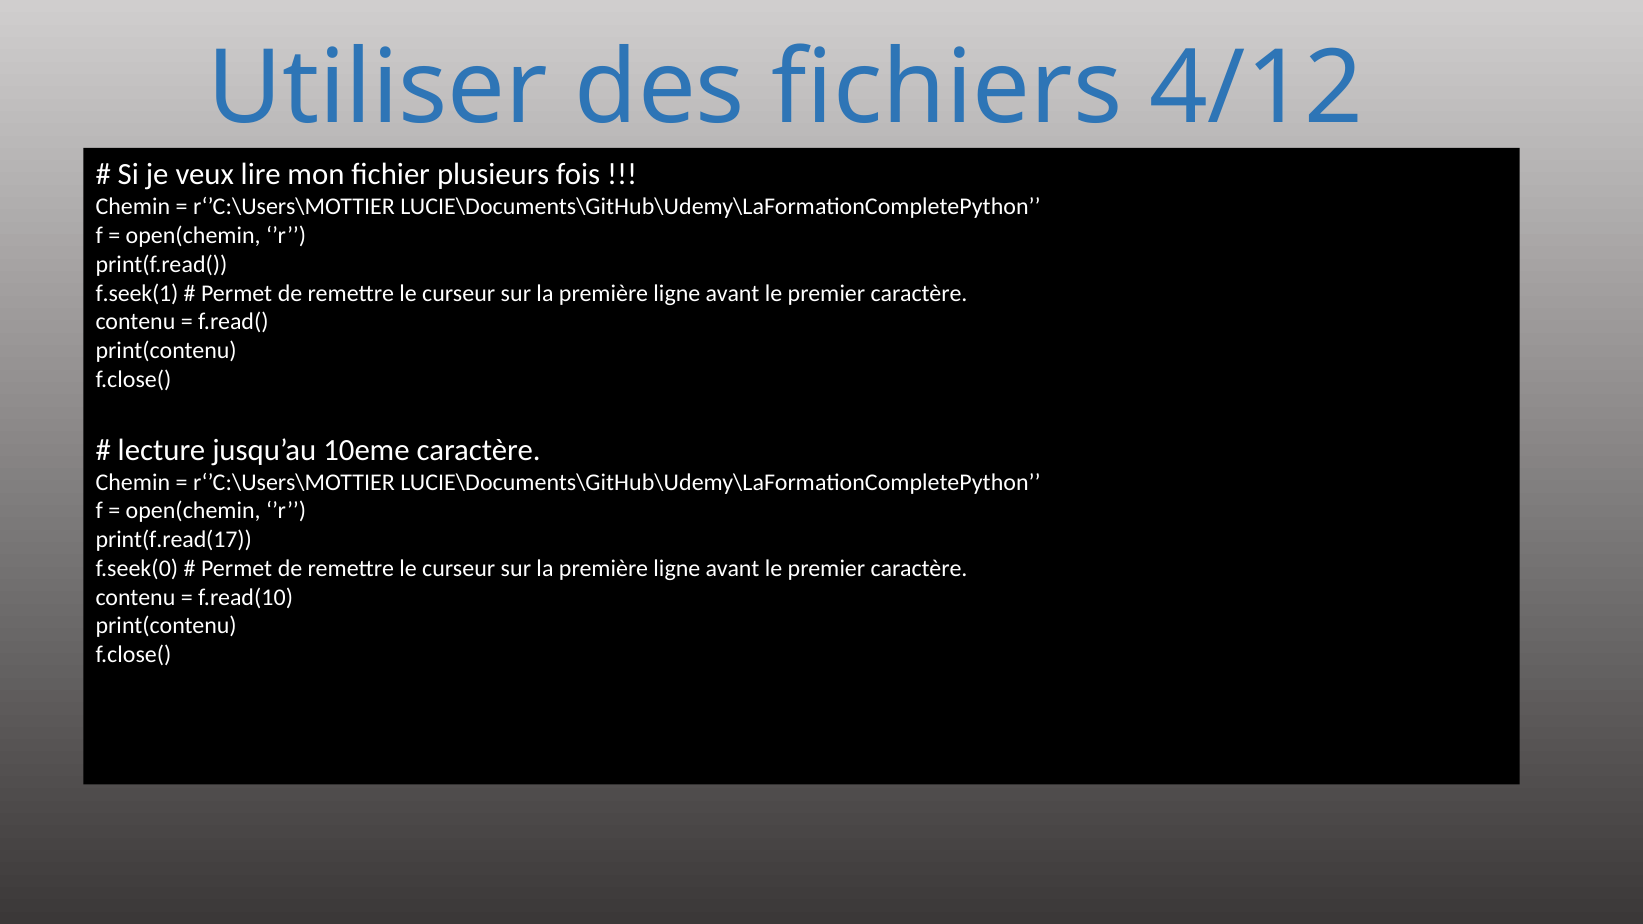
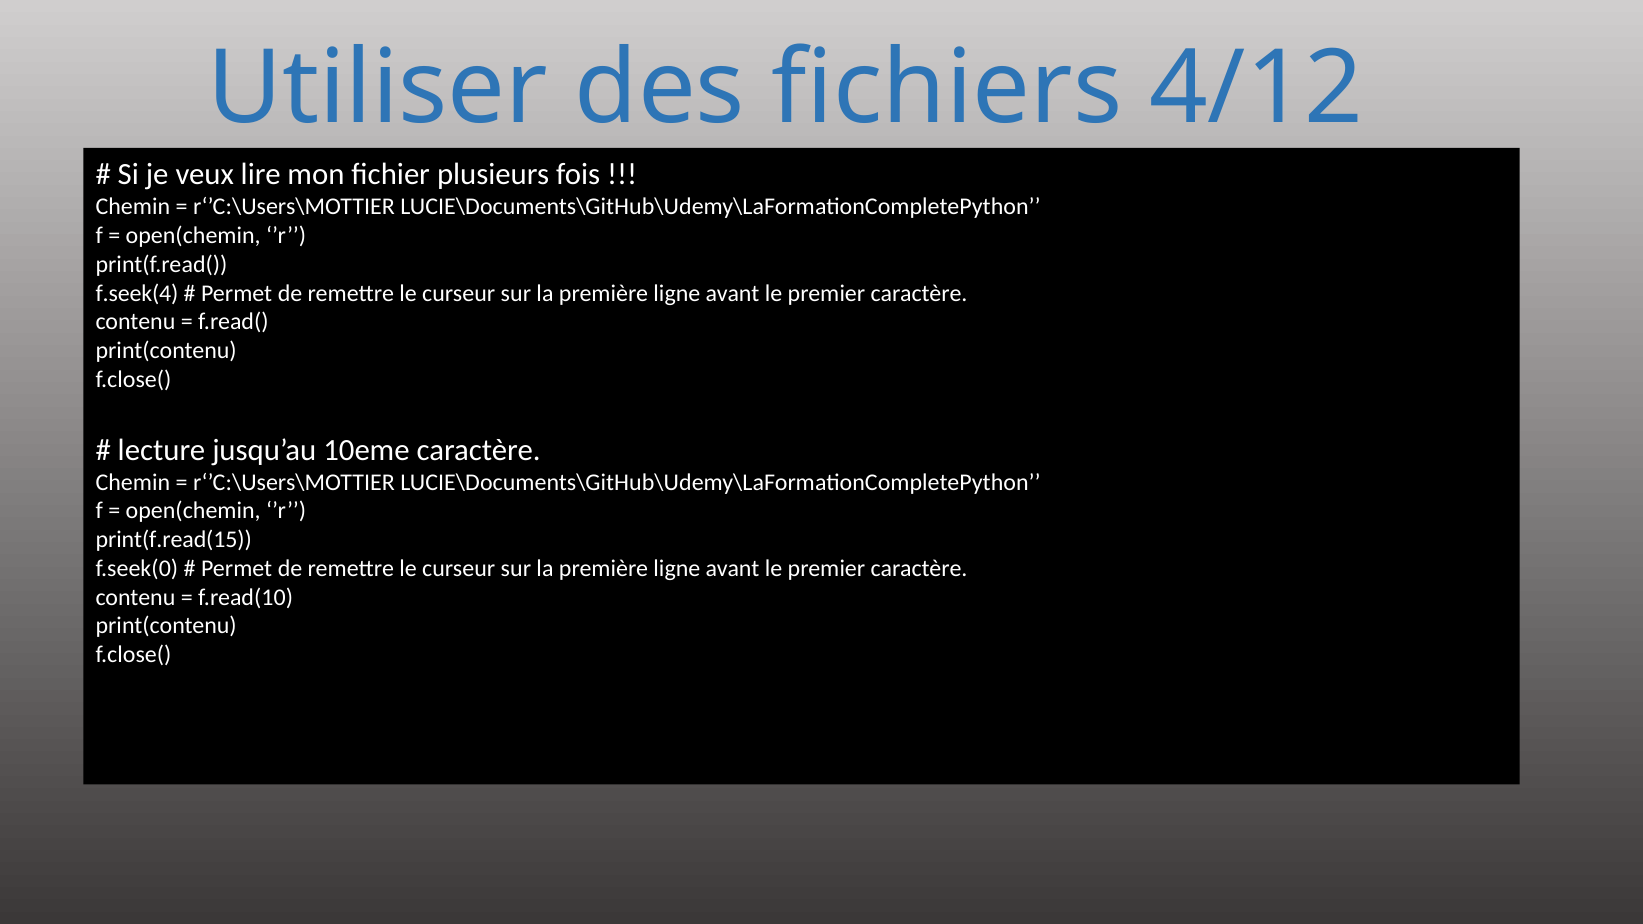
f.seek(1: f.seek(1 -> f.seek(4
print(f.read(17: print(f.read(17 -> print(f.read(15
